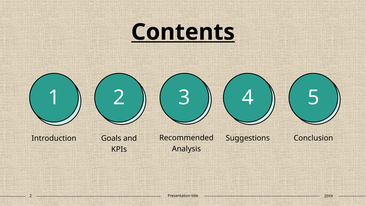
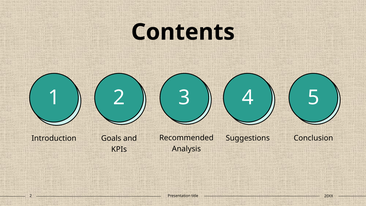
Contents underline: present -> none
